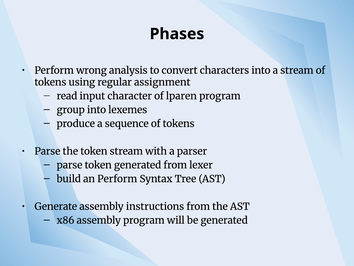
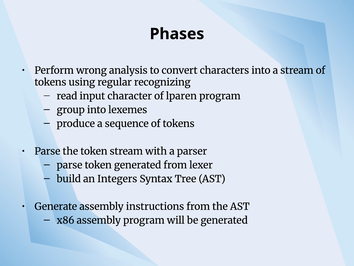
assignment: assignment -> recognizing
an Perform: Perform -> Integers
